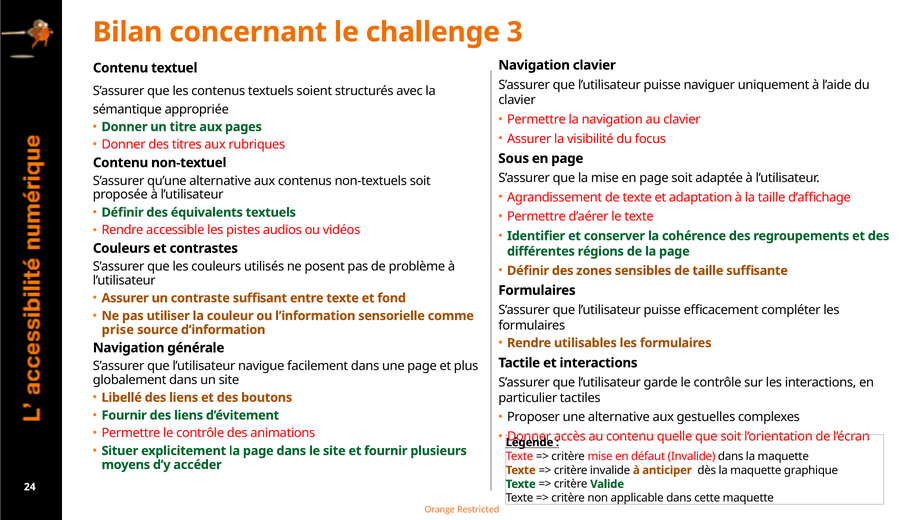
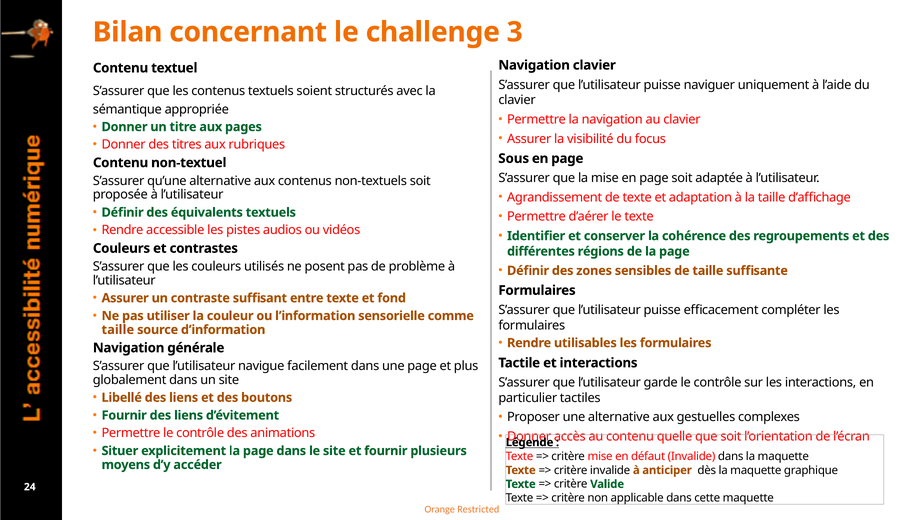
prise at (118, 330): prise -> taille
